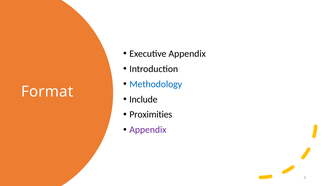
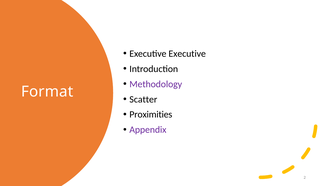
Executive Appendix: Appendix -> Executive
Methodology colour: blue -> purple
Include: Include -> Scatter
